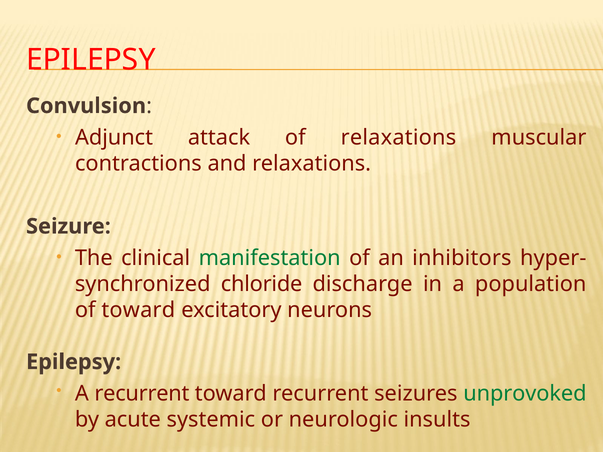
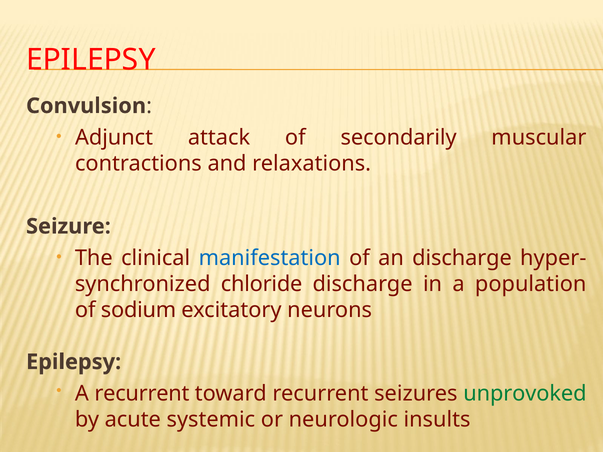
of relaxations: relaxations -> secondarily
manifestation colour: green -> blue
an inhibitors: inhibitors -> discharge
of toward: toward -> sodium
